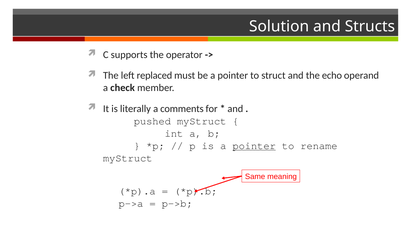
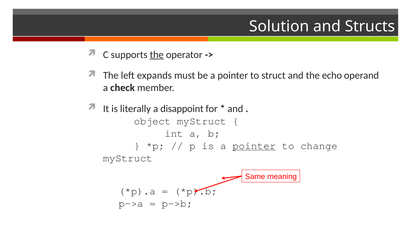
the at (157, 55) underline: none -> present
replaced: replaced -> expands
comments: comments -> disappoint
pushed: pushed -> object
rename: rename -> change
